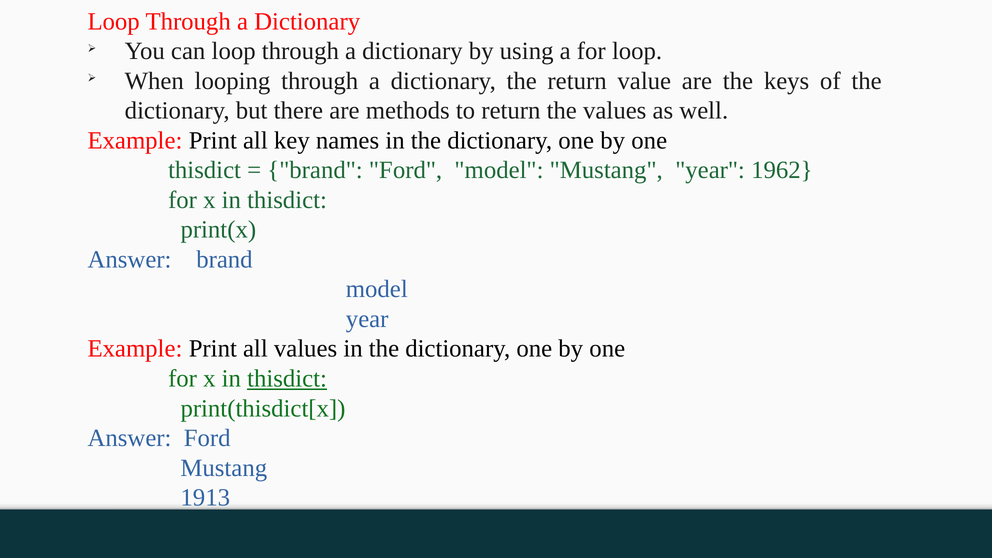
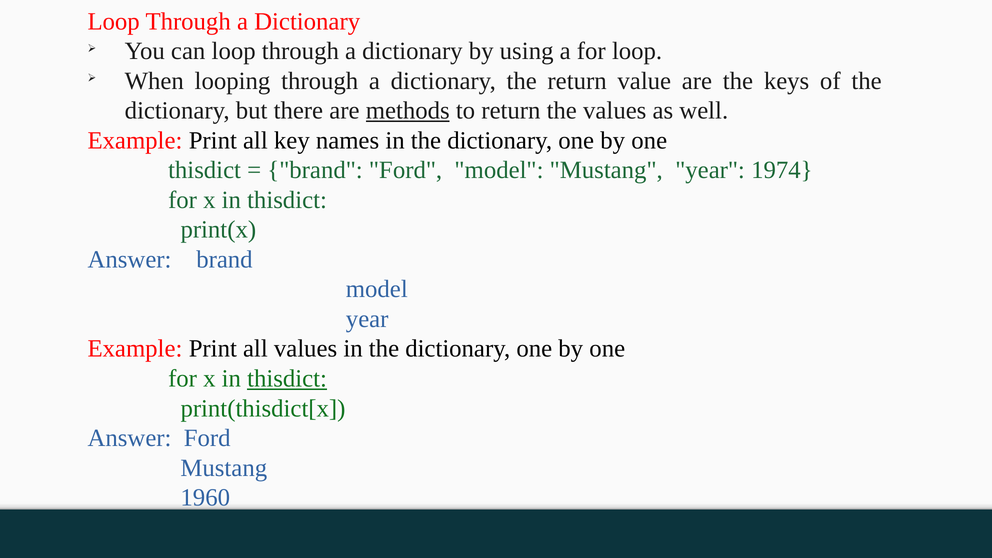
methods underline: none -> present
1962: 1962 -> 1974
1913: 1913 -> 1960
